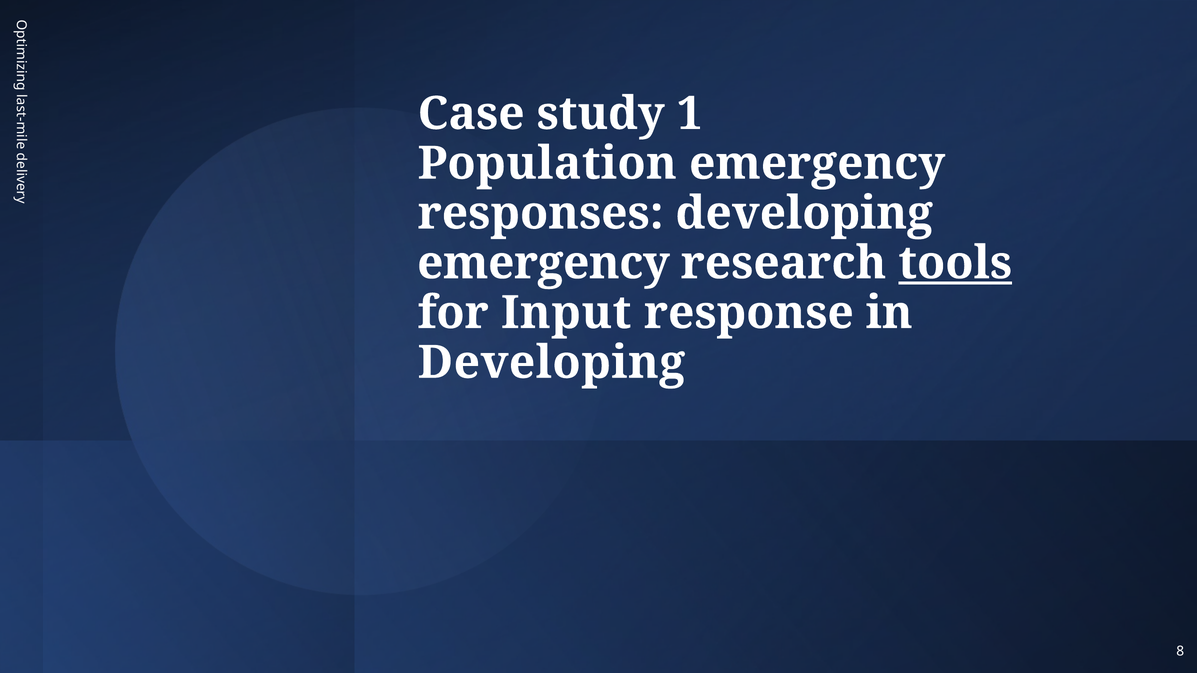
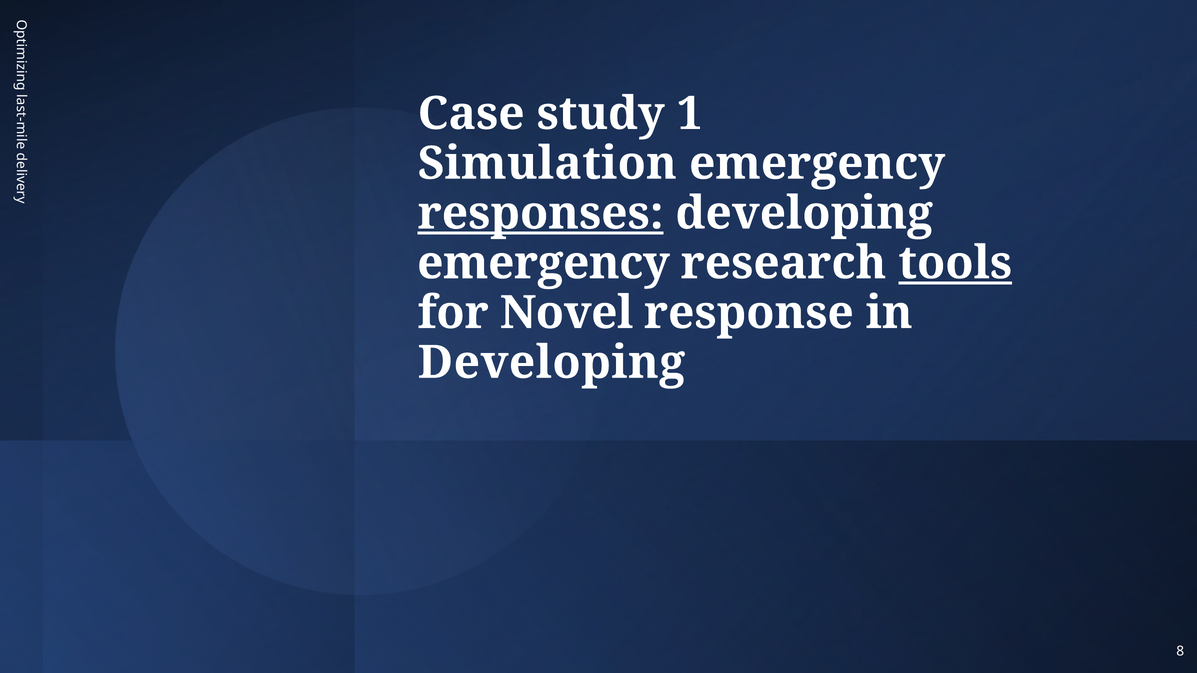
Population: Population -> Simulation
responses underline: none -> present
Input: Input -> Novel
